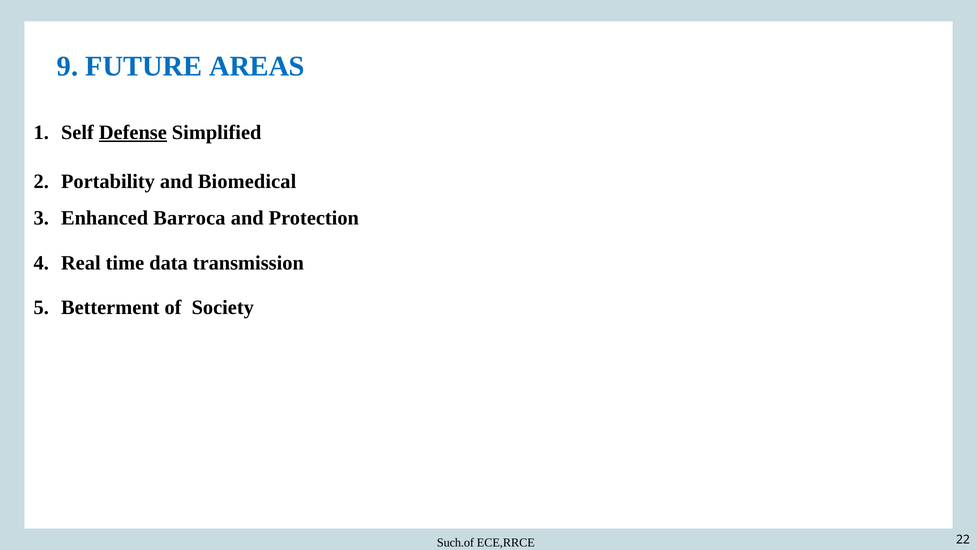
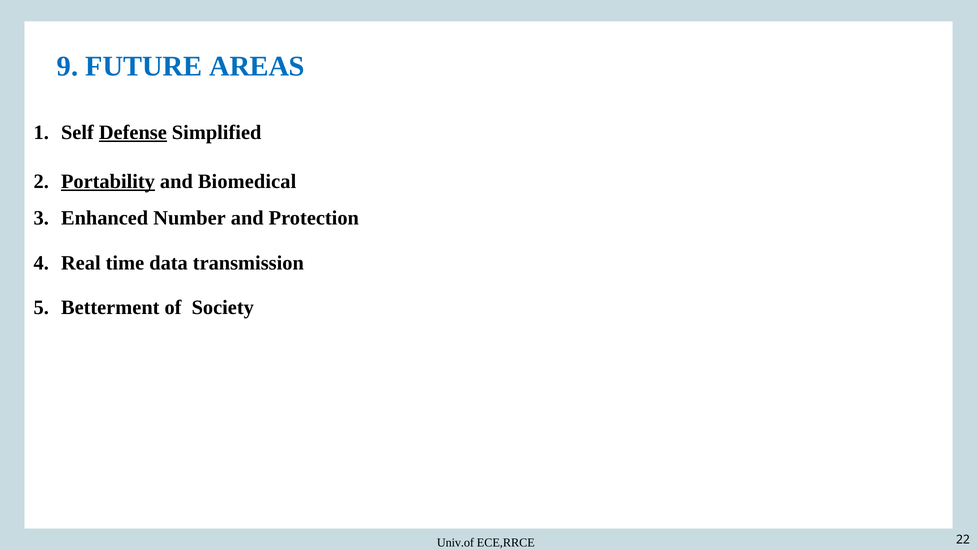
Portability underline: none -> present
Barroca: Barroca -> Number
Such.of: Such.of -> Univ.of
